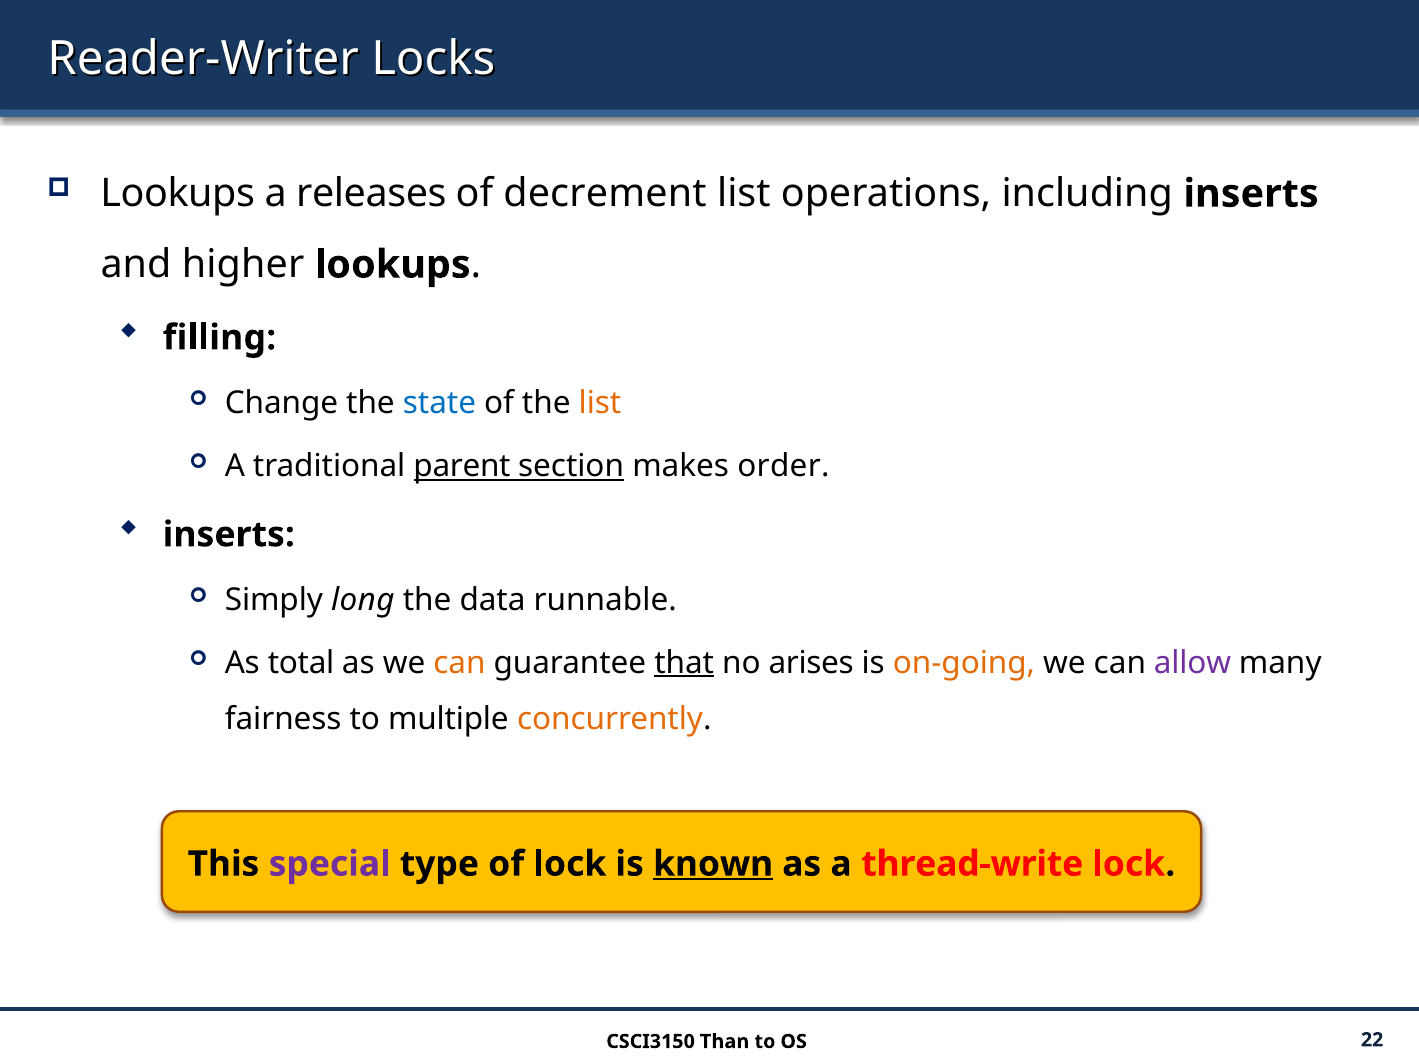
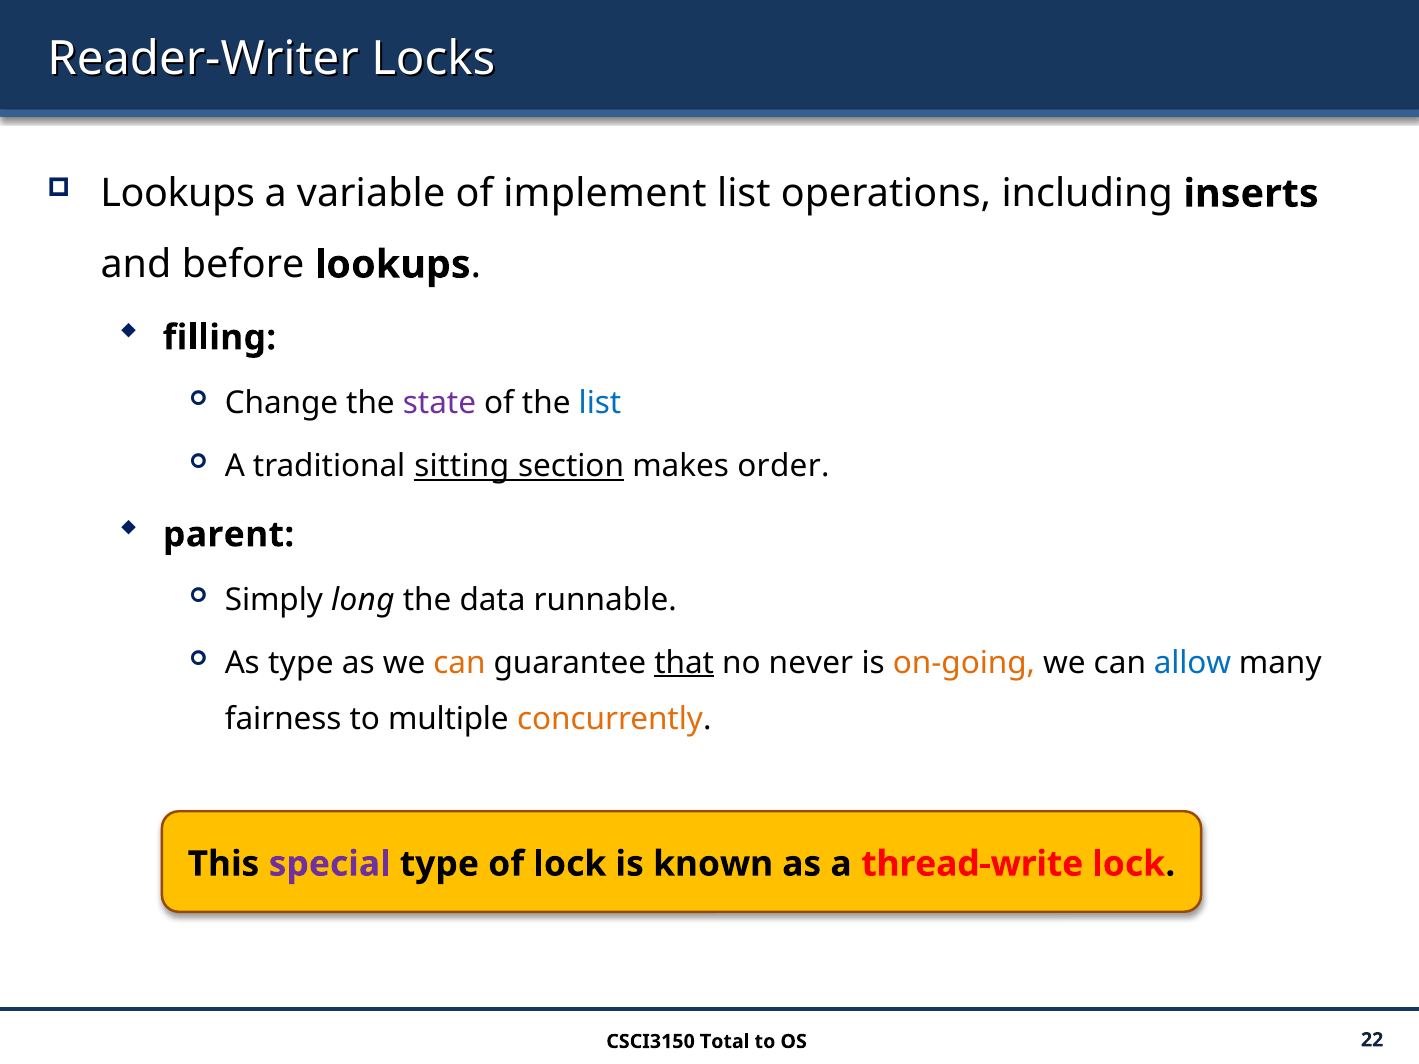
releases: releases -> variable
decrement: decrement -> implement
higher: higher -> before
state colour: blue -> purple
list at (600, 403) colour: orange -> blue
parent: parent -> sitting
inserts at (229, 535): inserts -> parent
As total: total -> type
arises: arises -> never
allow colour: purple -> blue
known underline: present -> none
Than: Than -> Total
